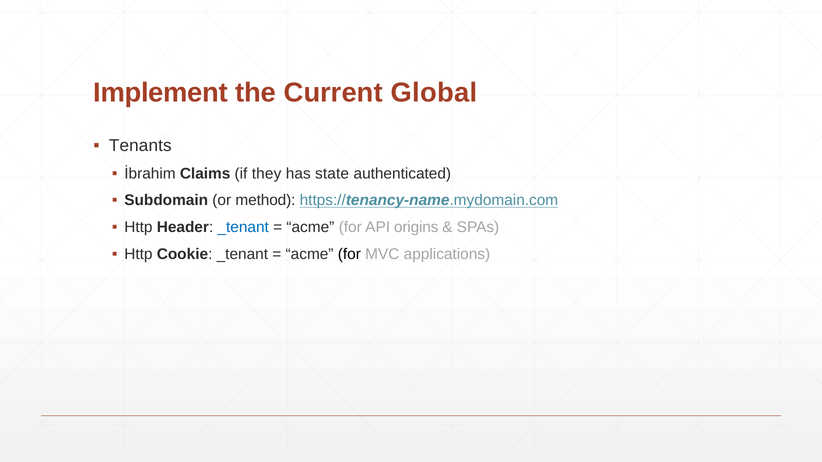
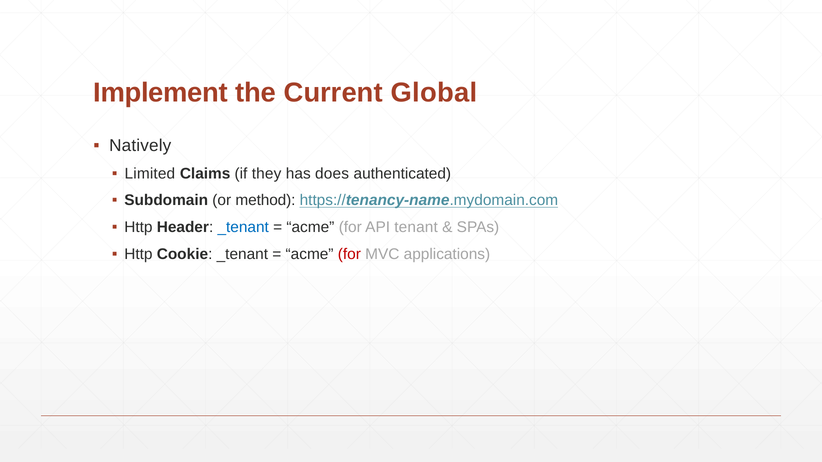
Tenants: Tenants -> Natively
İbrahim: İbrahim -> Limited
state: state -> does
origins: origins -> tenant
for at (349, 254) colour: black -> red
